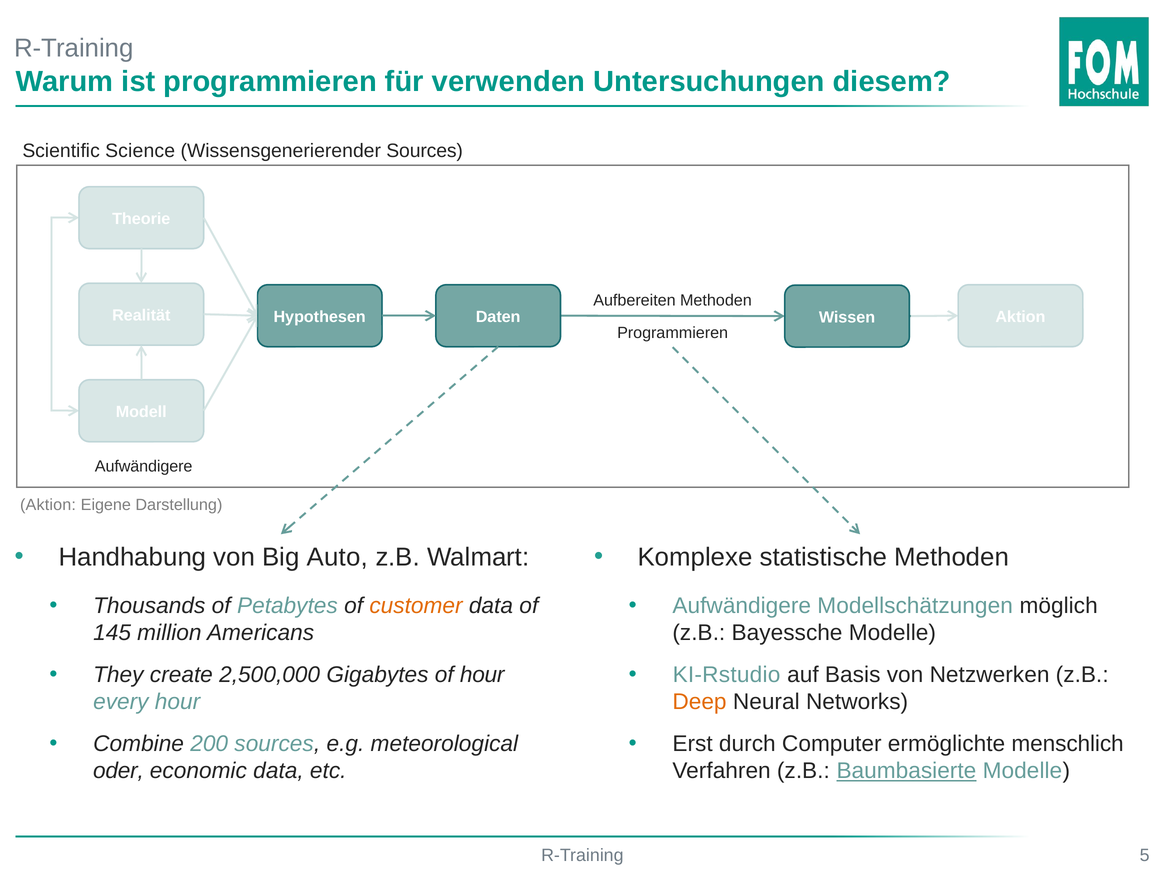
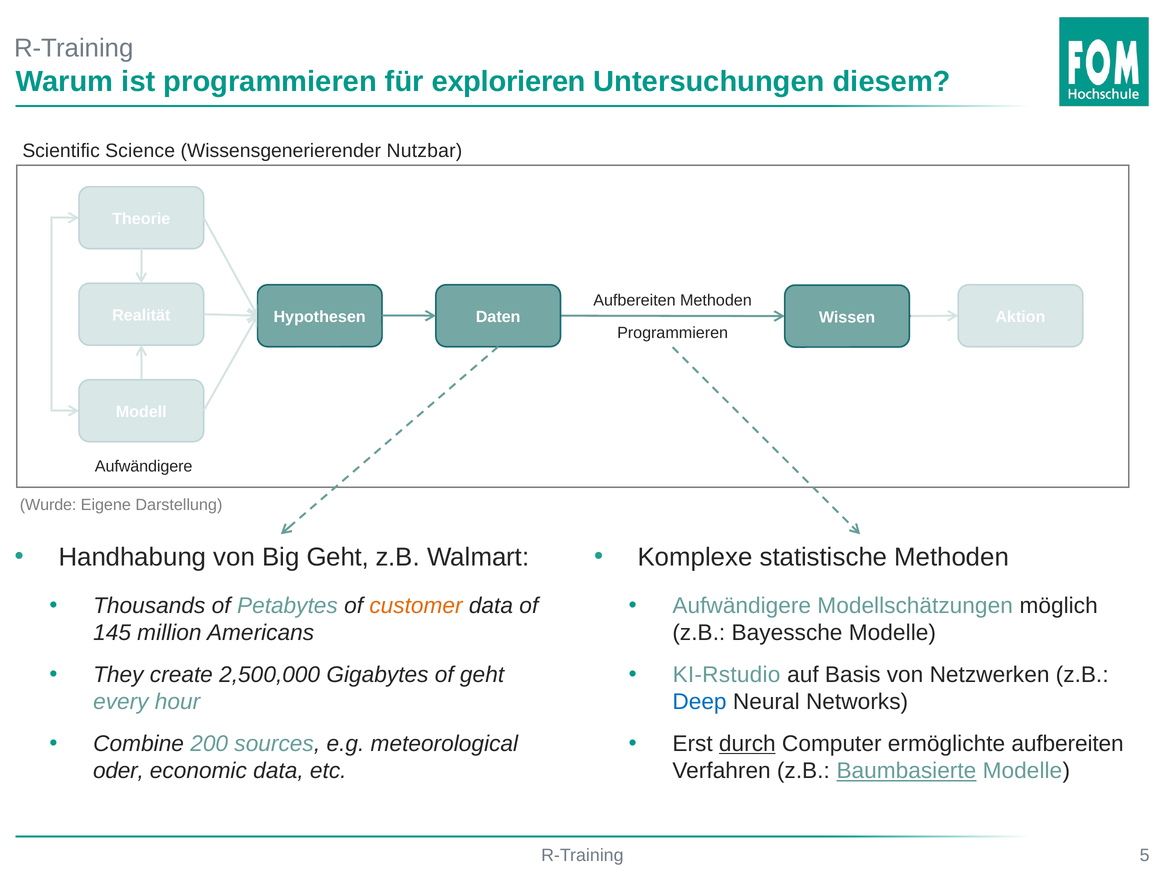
verwenden: verwenden -> explorieren
Wissensgenerierender Sources: Sources -> Nutzbar
Aktion at (48, 505): Aktion -> Wurde
Big Auto: Auto -> Geht
of hour: hour -> geht
Deep colour: orange -> blue
durch underline: none -> present
ermöglichte menschlich: menschlich -> aufbereiten
